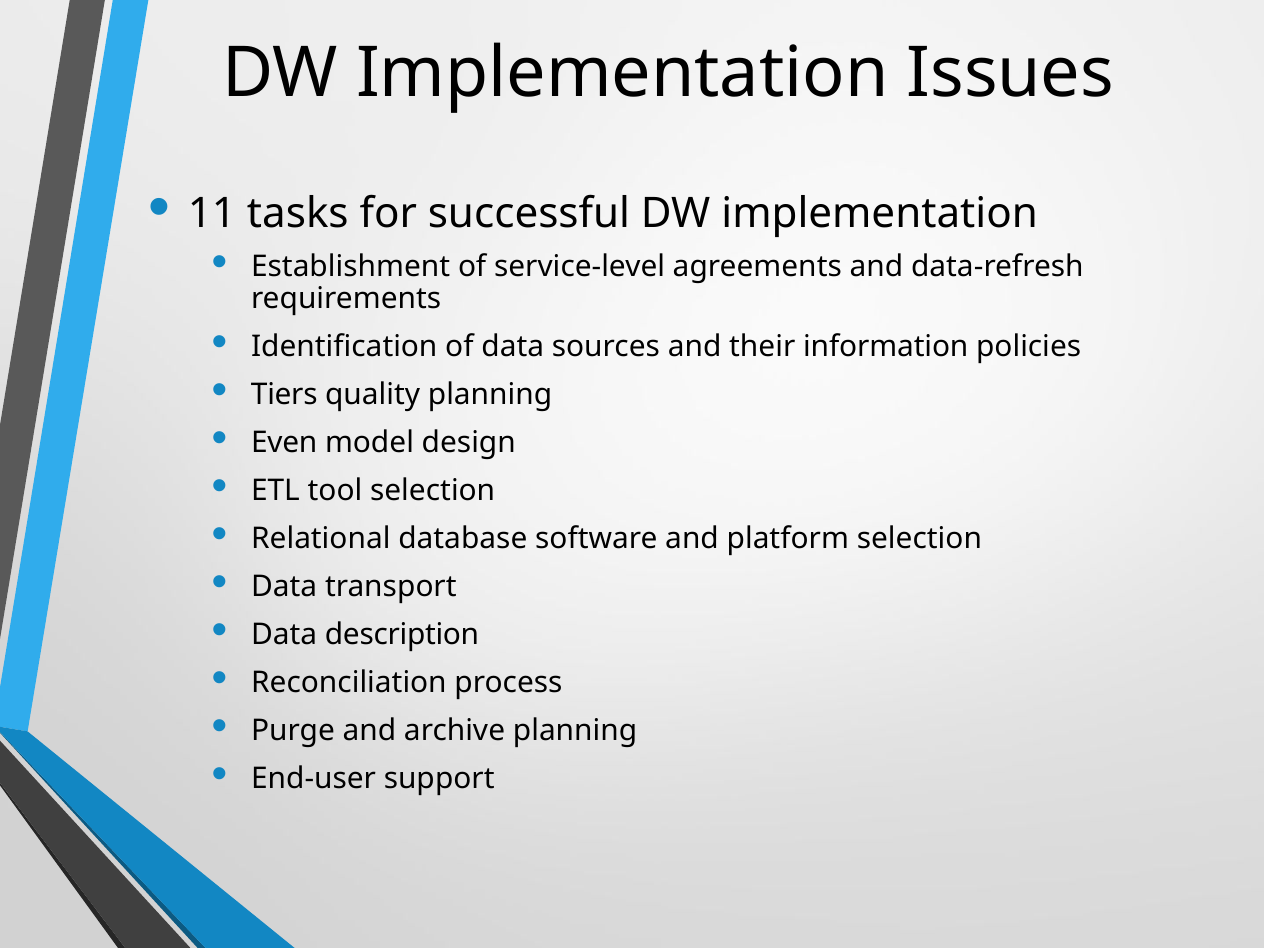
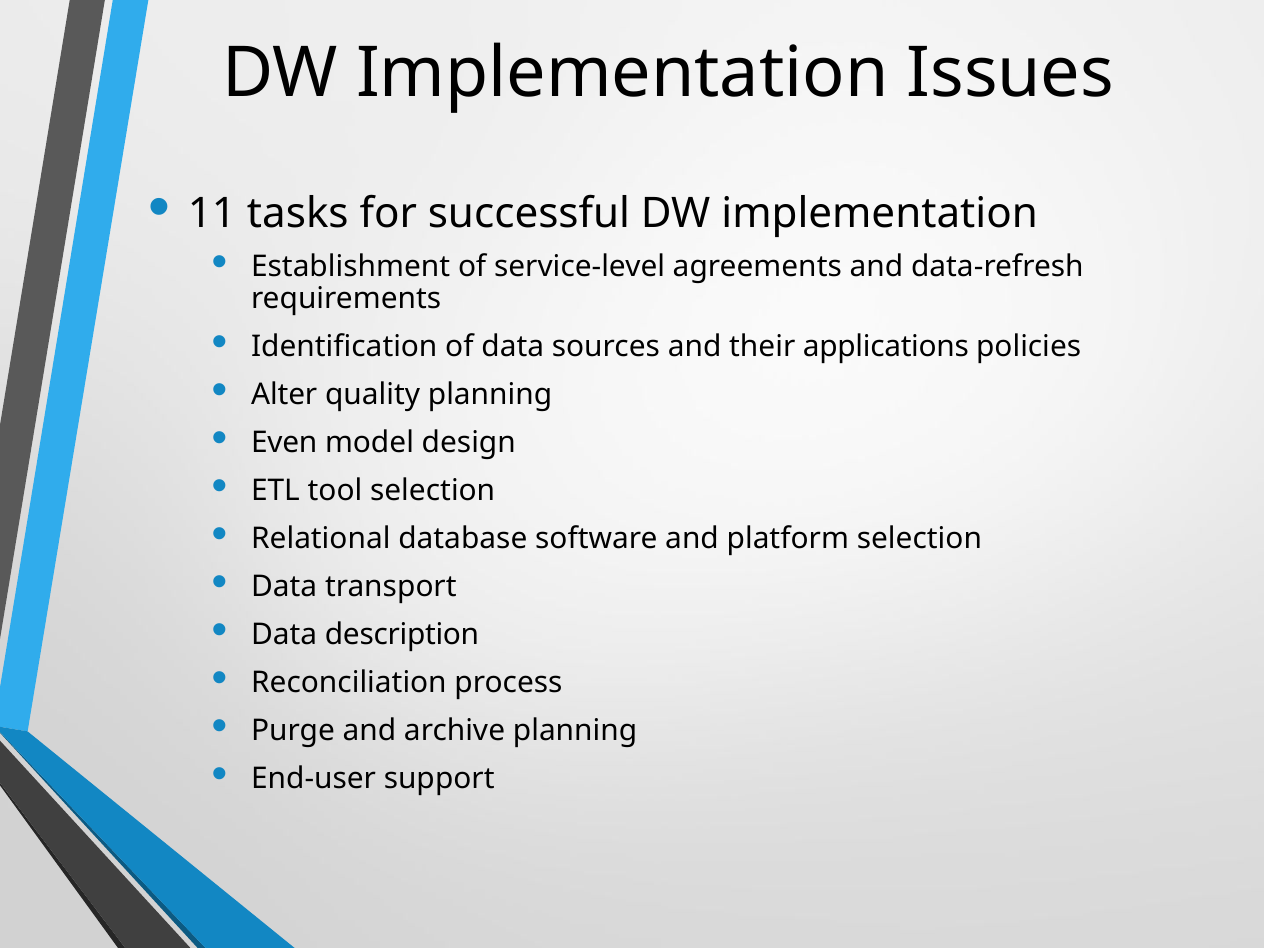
information: information -> applications
Tiers: Tiers -> Alter
